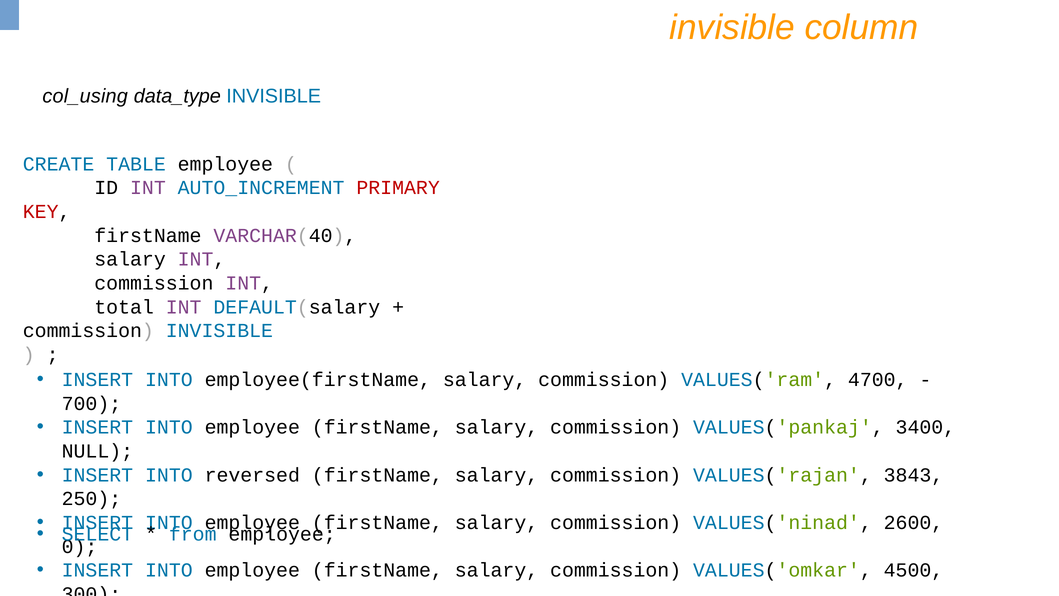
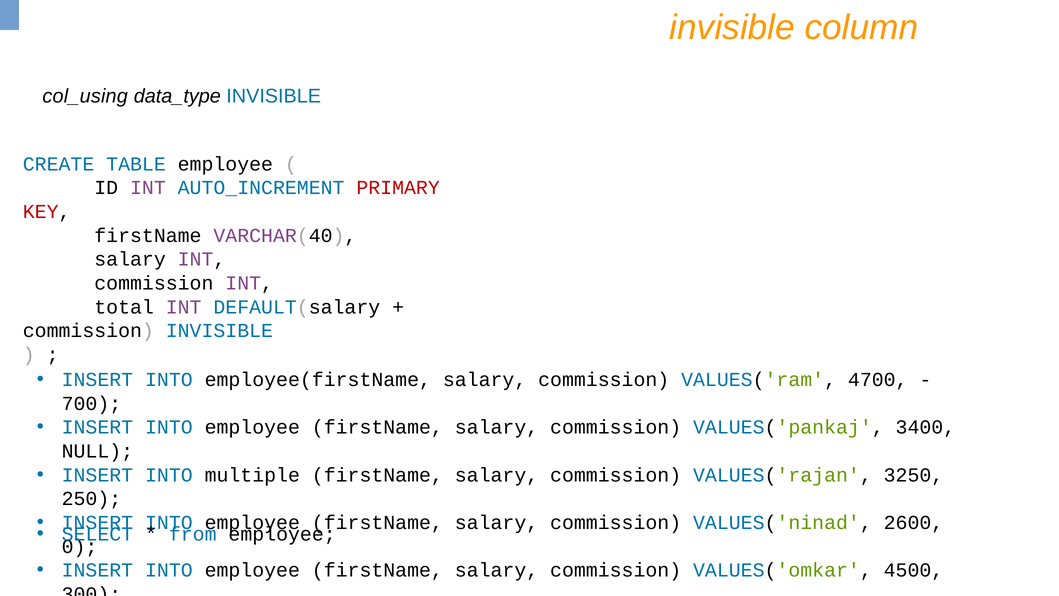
reversed: reversed -> multiple
3843: 3843 -> 3250
